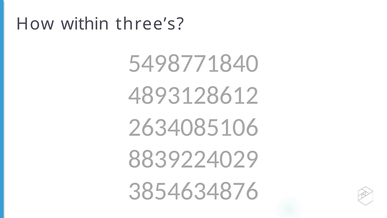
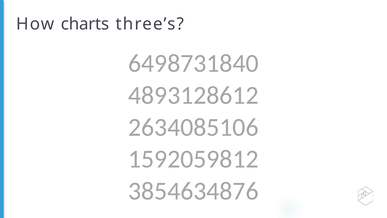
within: within -> charts
5498771840: 5498771840 -> 6498731840
8839224029: 8839224029 -> 1592059812
